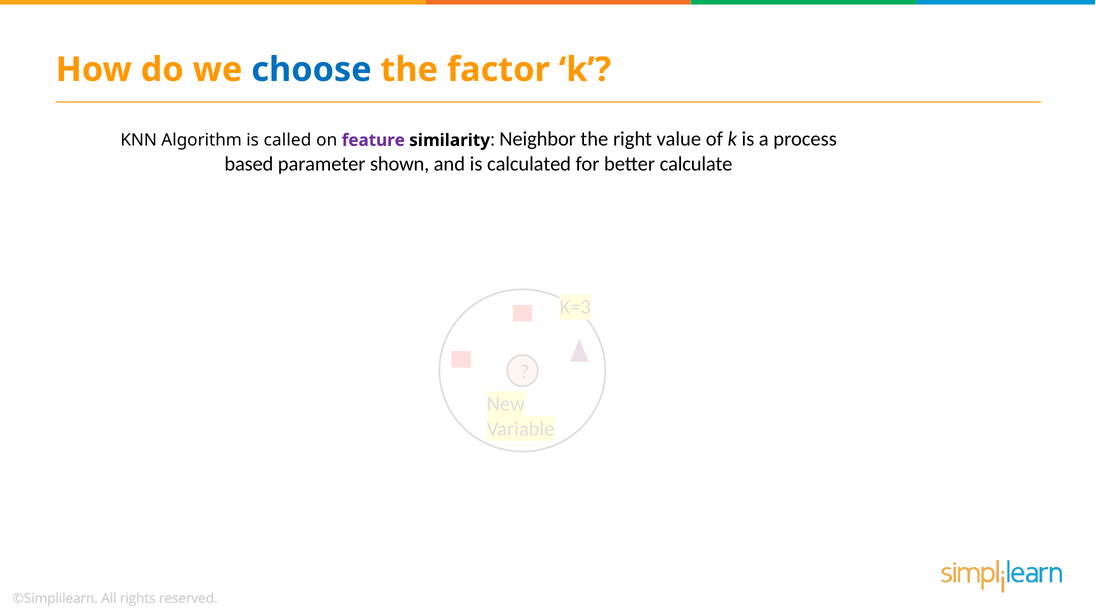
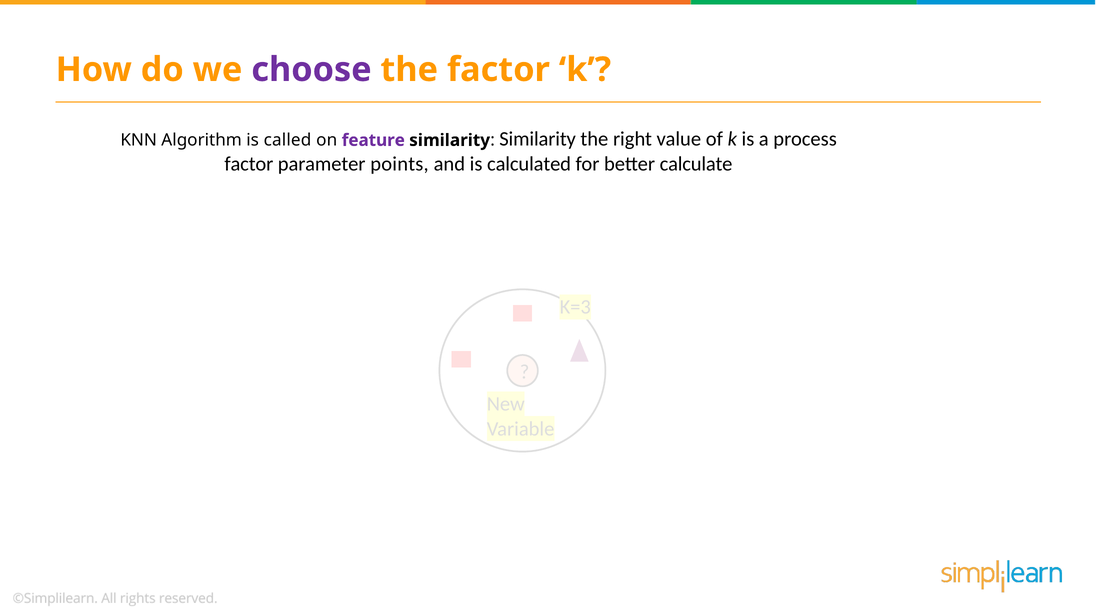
choose colour: blue -> purple
similarity Neighbor: Neighbor -> Similarity
based at (249, 164): based -> factor
shown: shown -> points
